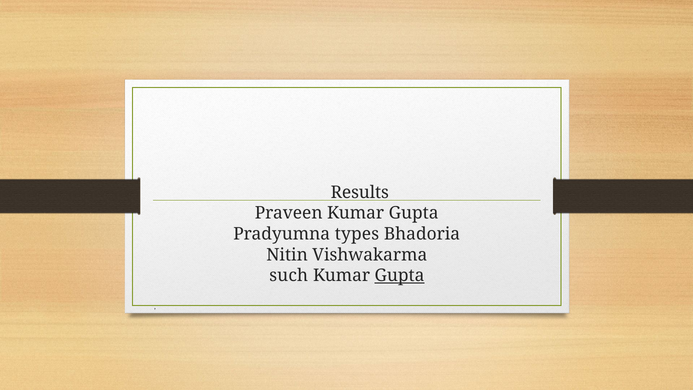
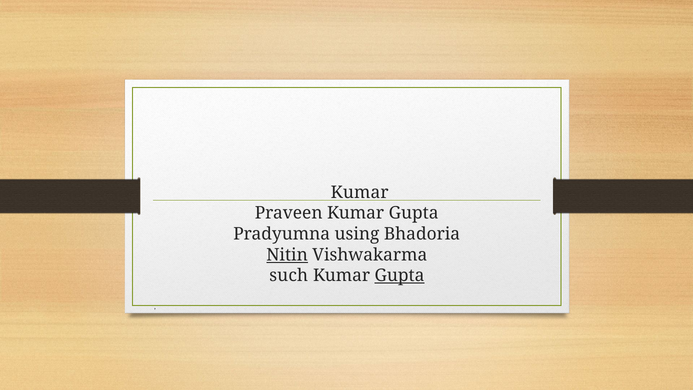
Results at (360, 192): Results -> Kumar
types: types -> using
Nitin underline: none -> present
